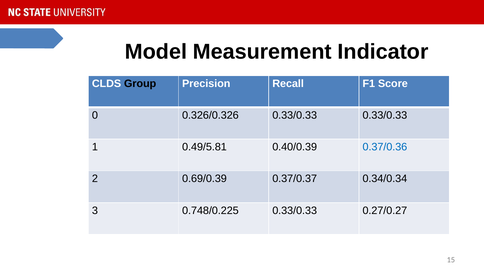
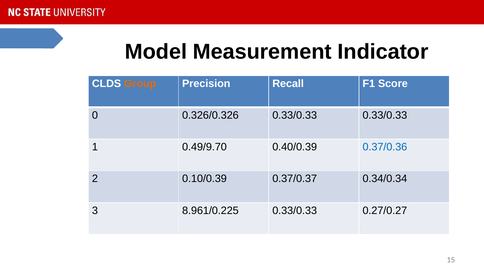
Group colour: black -> orange
0.49/5.81: 0.49/5.81 -> 0.49/9.70
0.69/0.39: 0.69/0.39 -> 0.10/0.39
0.748/0.225: 0.748/0.225 -> 8.961/0.225
